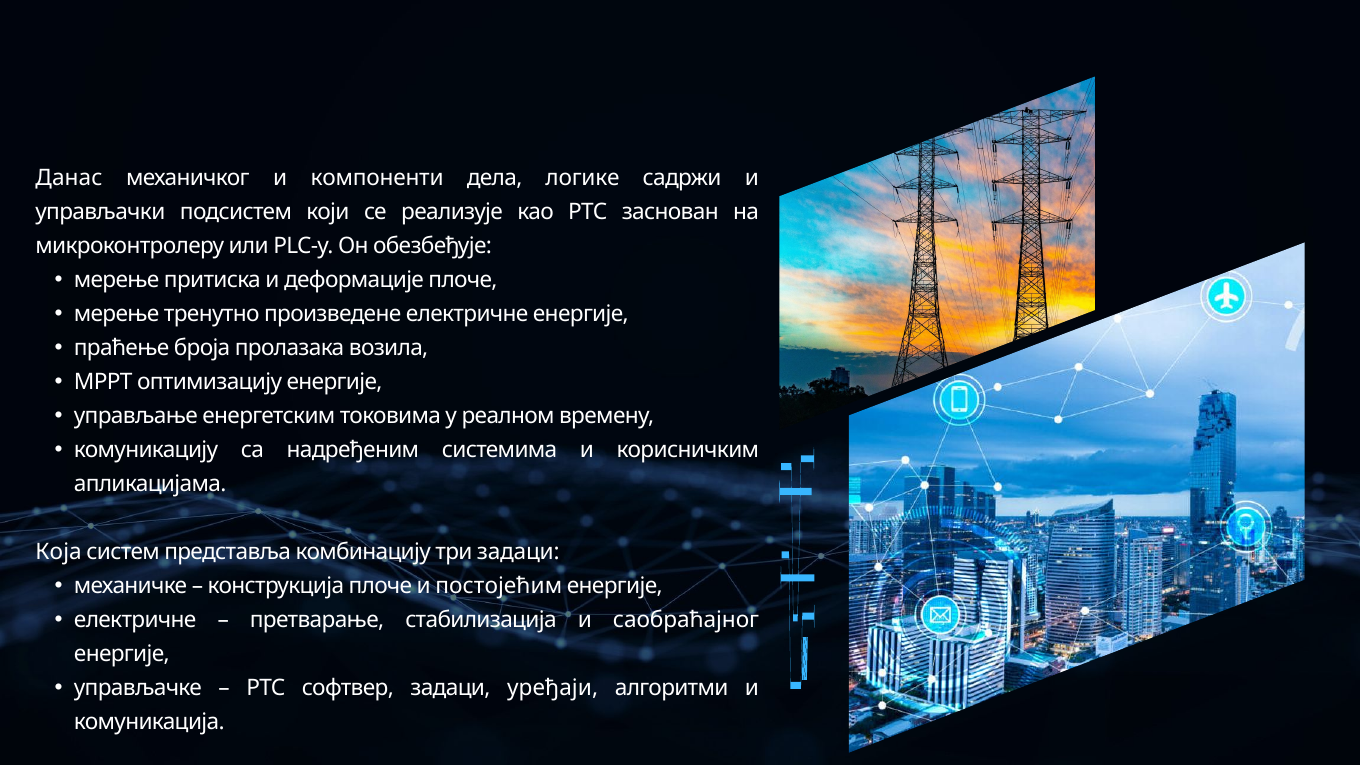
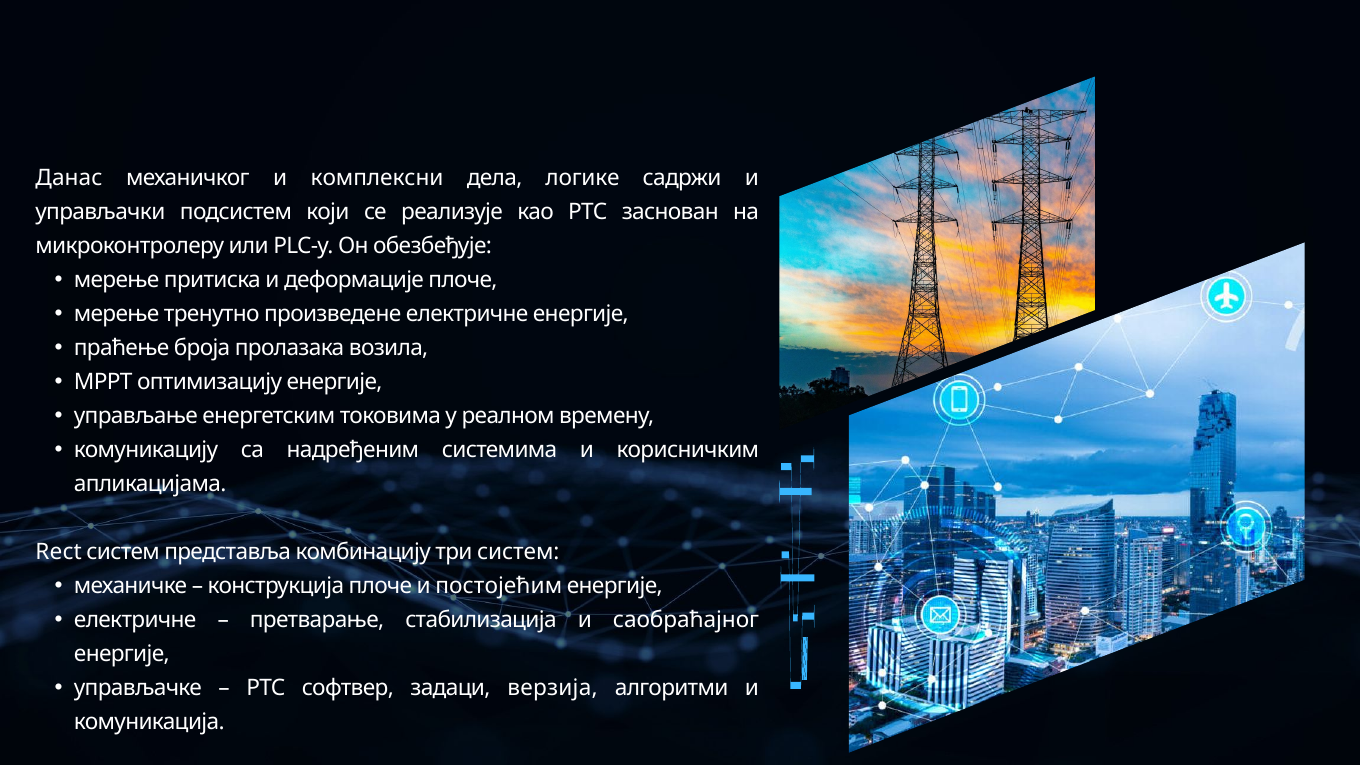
компоненти: компоненти -> комплексни
Која: Која -> Rect
три задаци: задаци -> систем
уређаји: уређаји -> верзија
